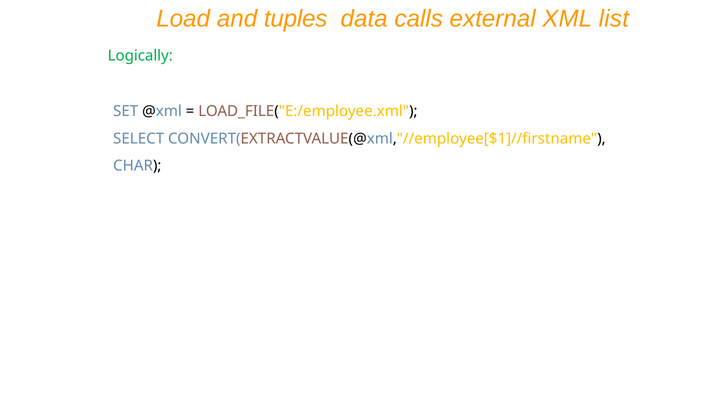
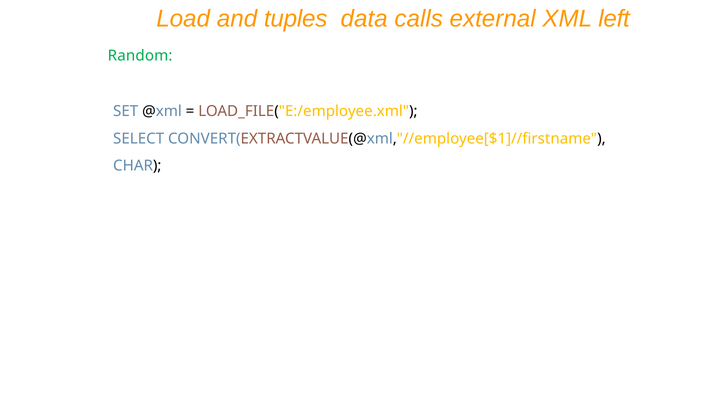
list: list -> left
Logically: Logically -> Random
